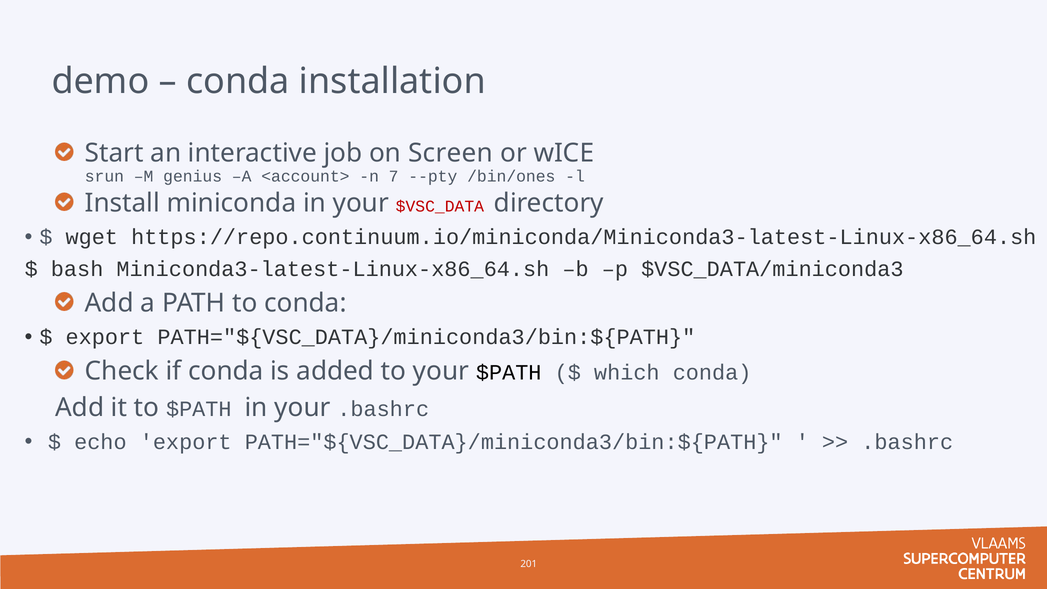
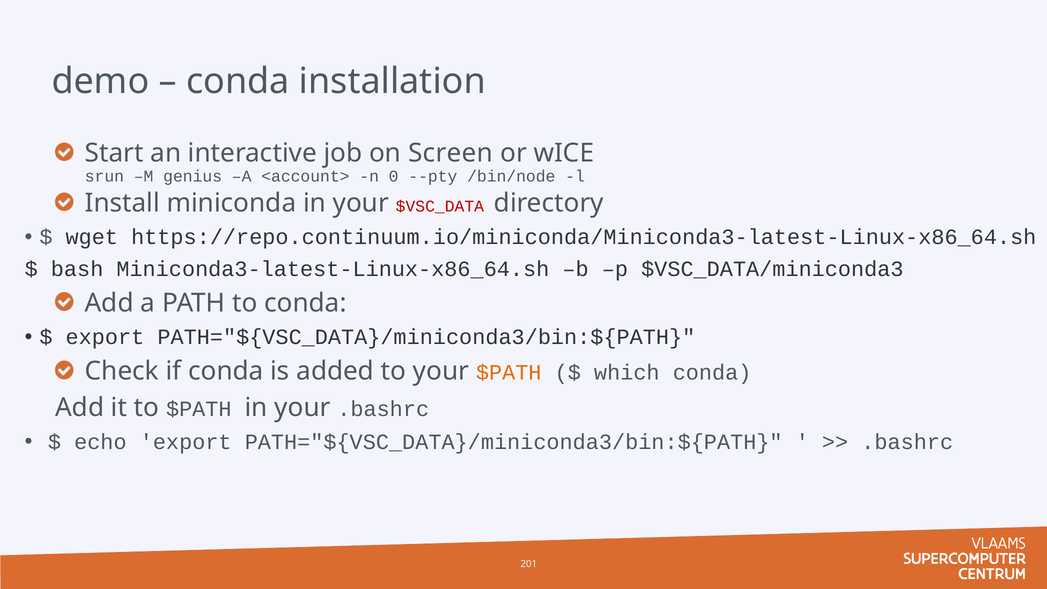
7: 7 -> 0
/bin/ones: /bin/ones -> /bin/node
$PATH at (509, 373) colour: black -> orange
